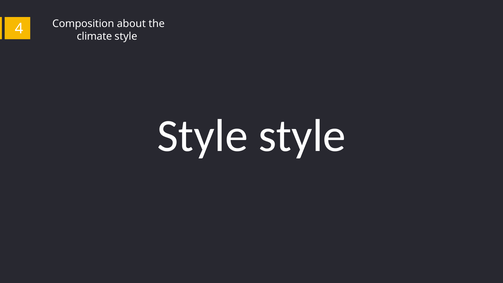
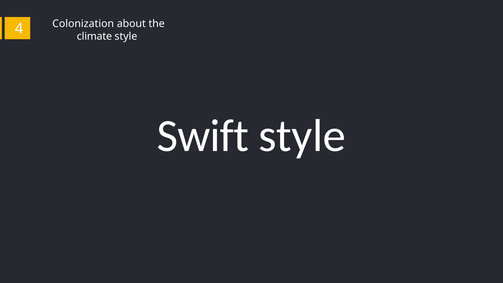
Composition: Composition -> Colonization
Style at (203, 136): Style -> Swift
